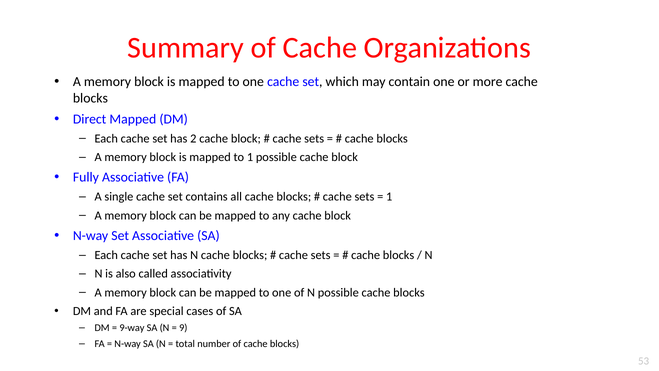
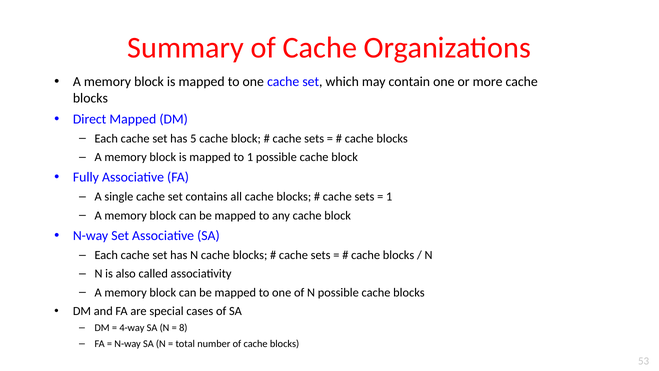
2: 2 -> 5
9-way: 9-way -> 4-way
9: 9 -> 8
